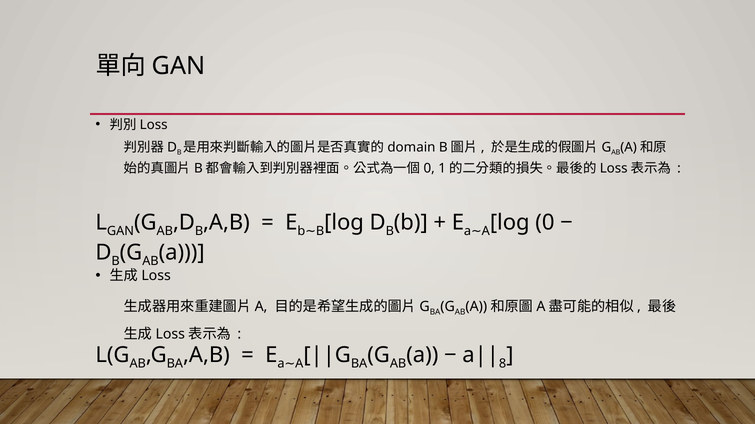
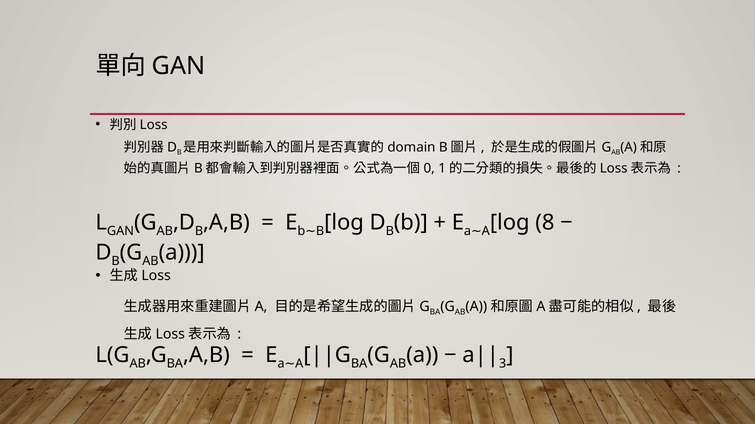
0 at (545, 223): 0 -> 8
8: 8 -> 3
